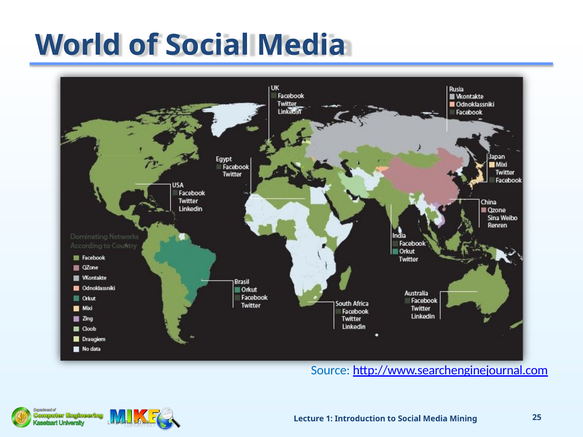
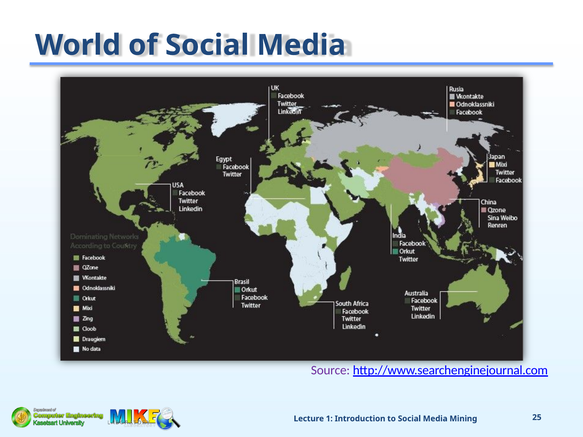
Source colour: blue -> purple
